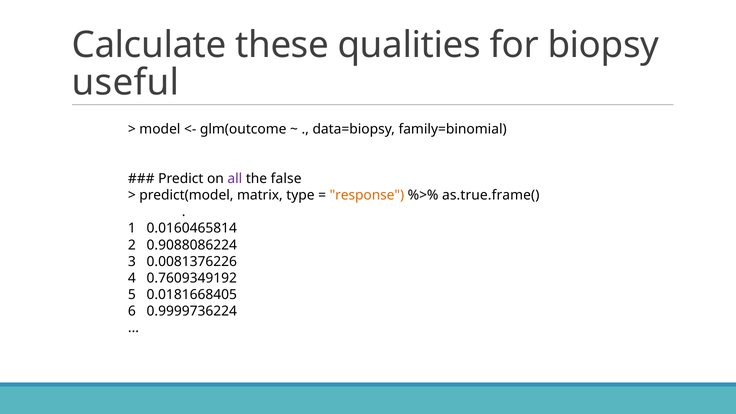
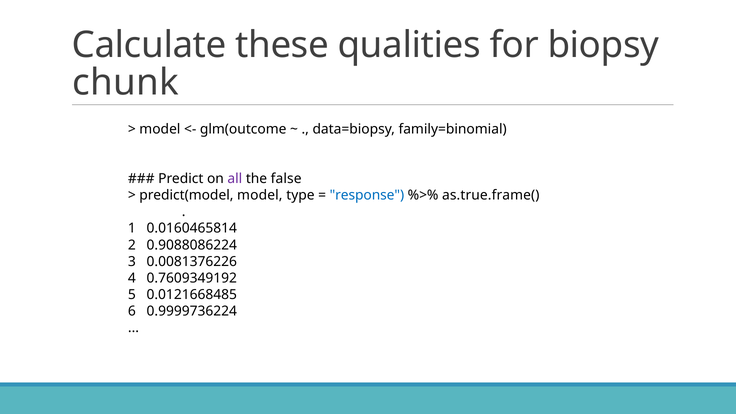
useful: useful -> chunk
predict(model matrix: matrix -> model
response colour: orange -> blue
0.0181668405: 0.0181668405 -> 0.0121668485
